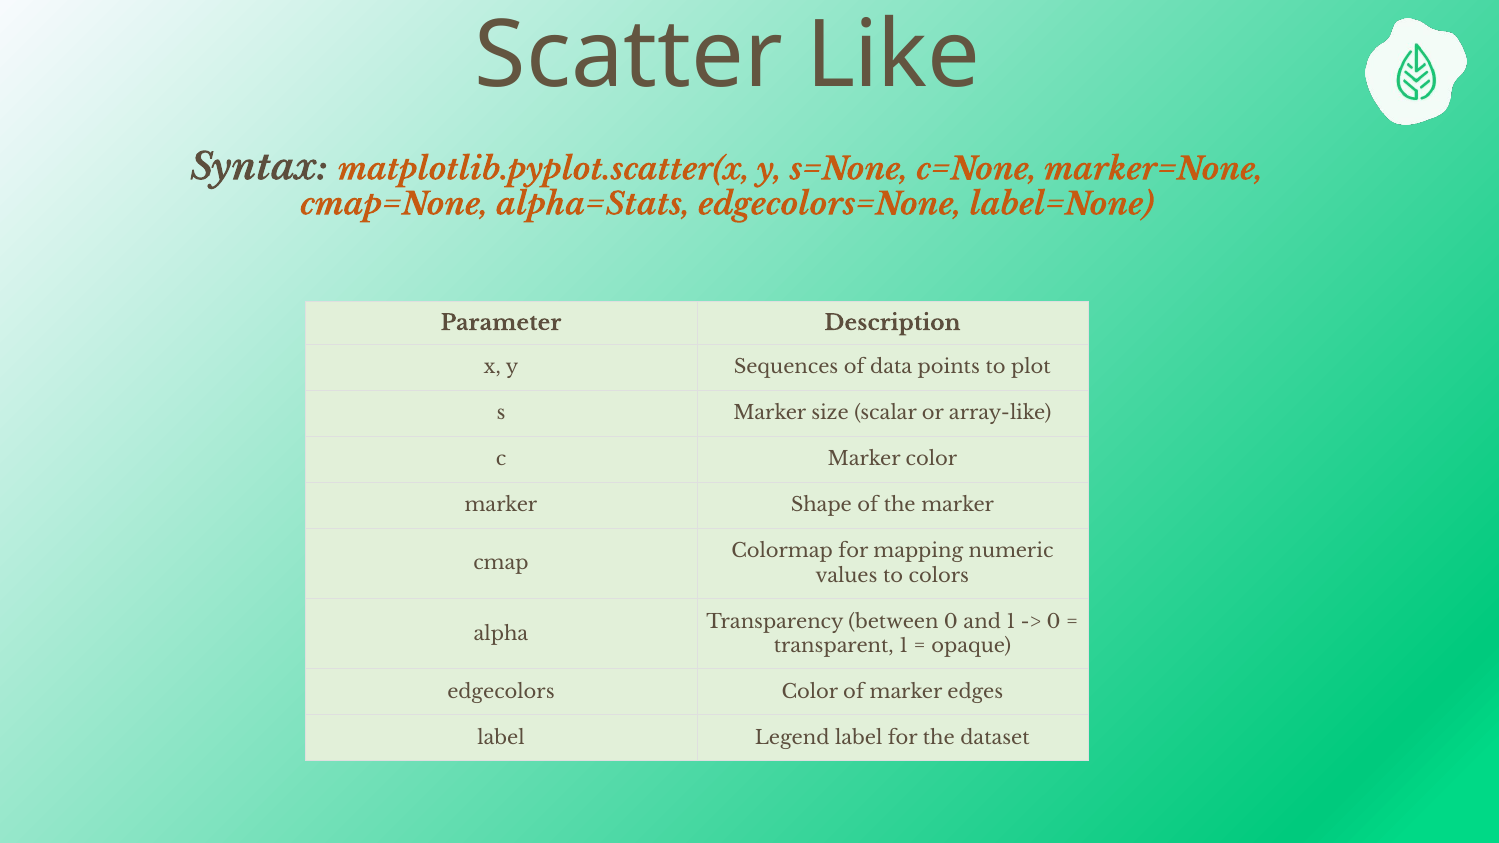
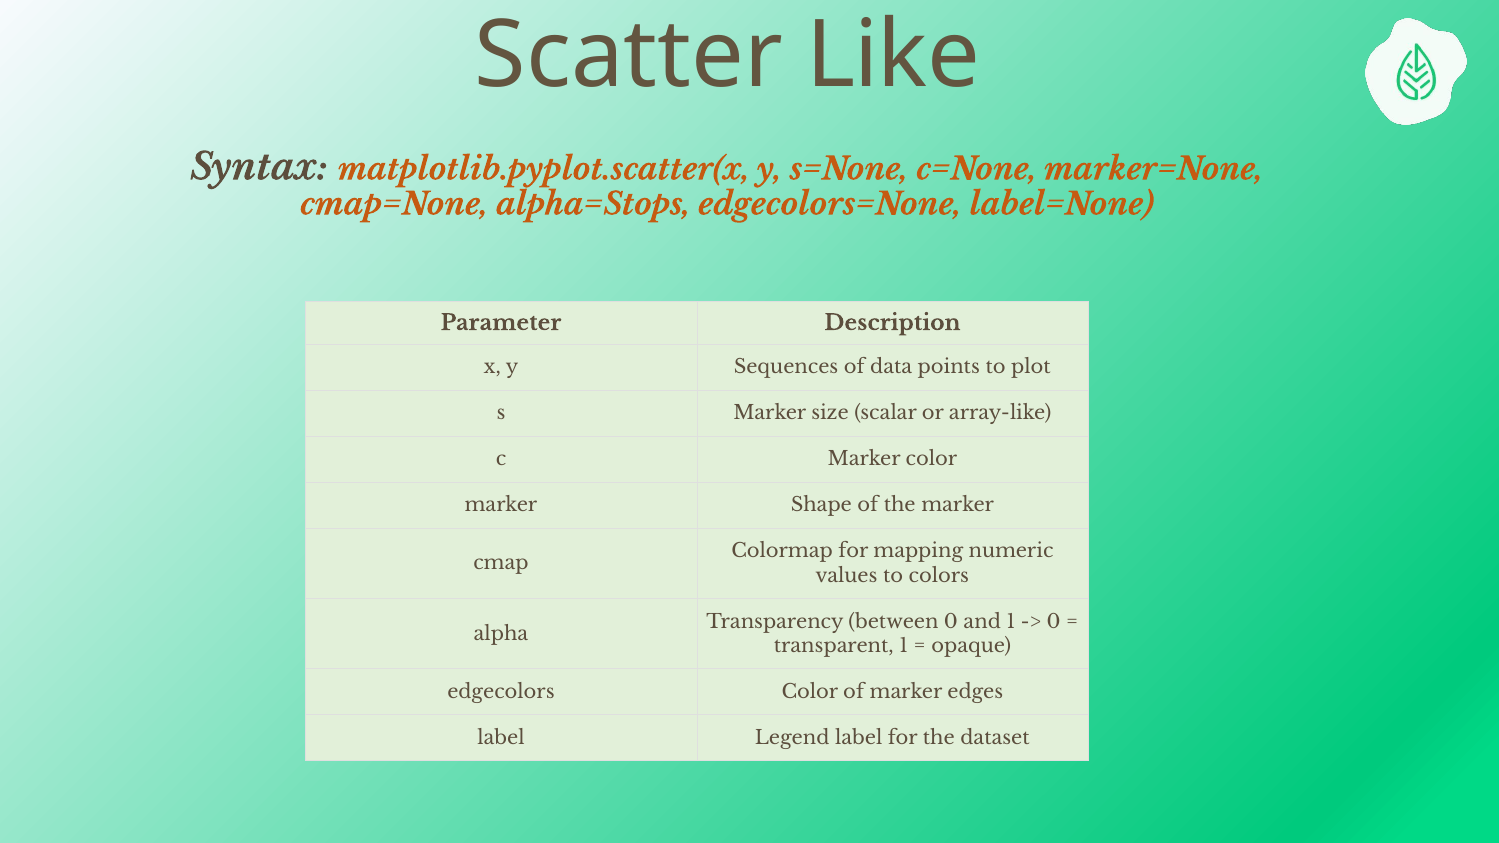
alpha=Stats: alpha=Stats -> alpha=Stops
